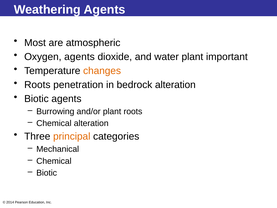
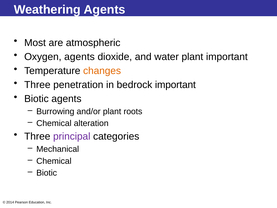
Roots at (37, 85): Roots -> Three
bedrock alteration: alteration -> important
principal colour: orange -> purple
